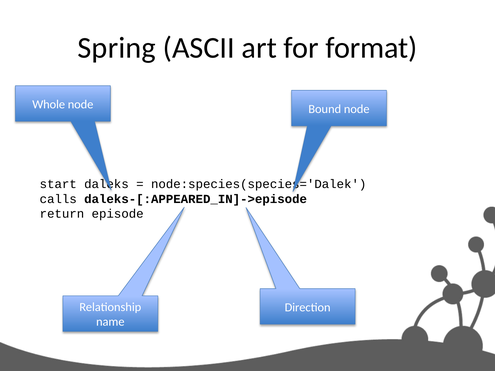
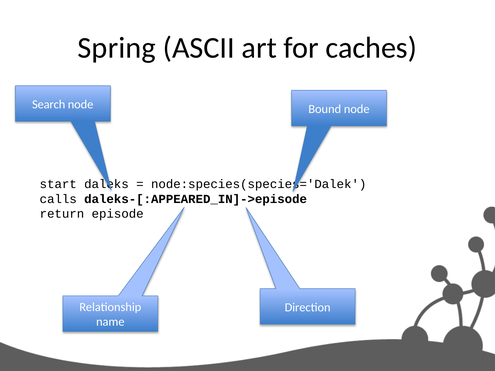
format: format -> caches
Whole: Whole -> Search
